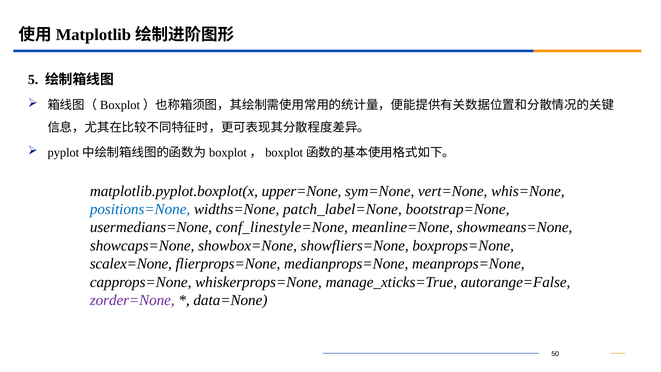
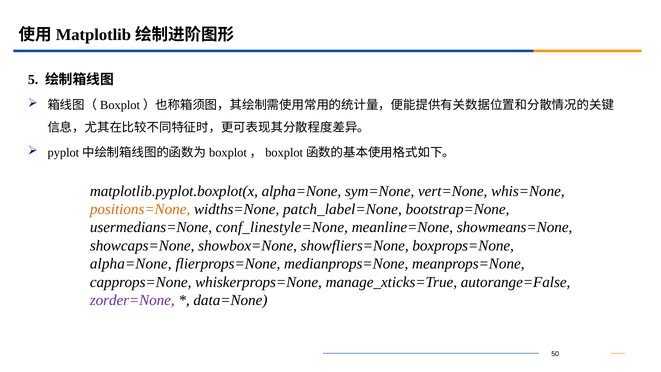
matplotlib.pyplot.boxplot(x upper=None: upper=None -> alpha=None
positions=None colour: blue -> orange
scalex=None at (131, 264): scalex=None -> alpha=None
